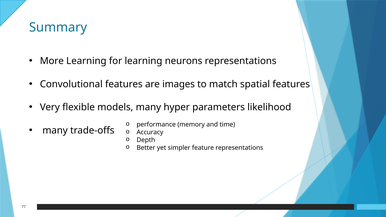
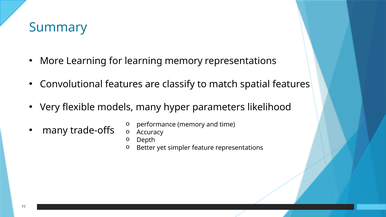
learning neurons: neurons -> memory
images: images -> classify
